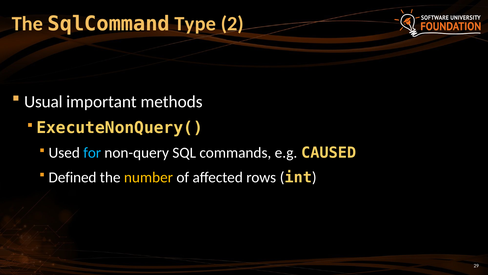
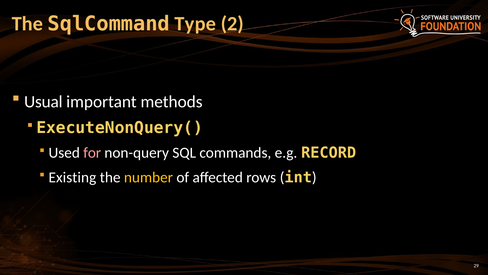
for colour: light blue -> pink
CAUSED: CAUSED -> RECORD
Defined: Defined -> Existing
